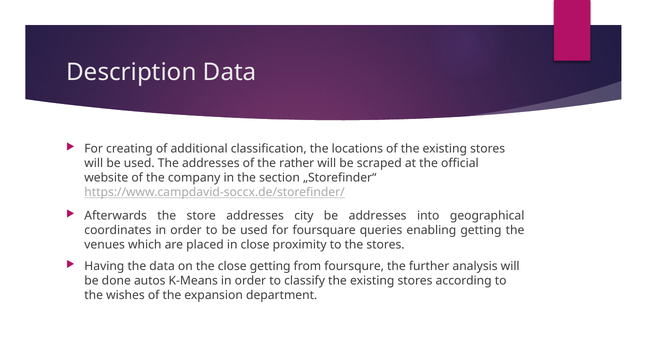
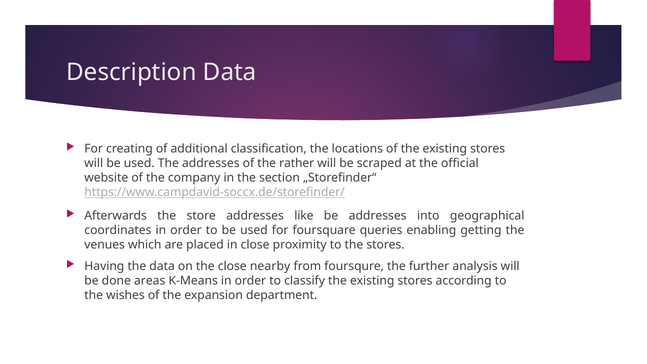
city: city -> like
close getting: getting -> nearby
autos: autos -> areas
